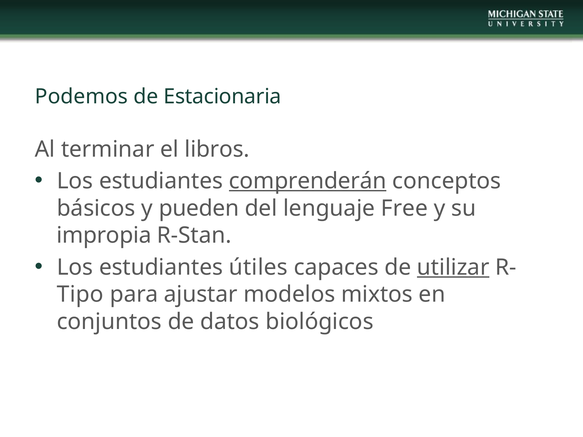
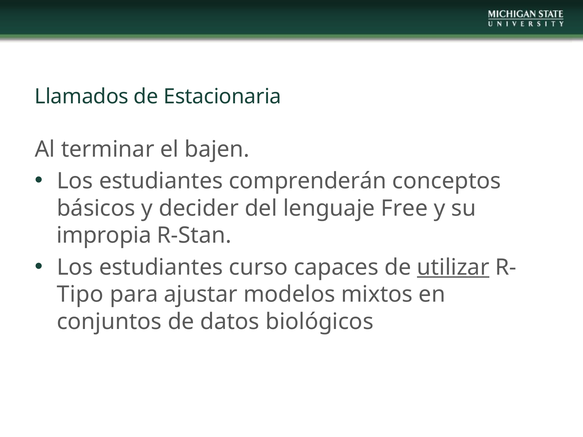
Podemos: Podemos -> Llamados
libros: libros -> bajen
comprenderán underline: present -> none
pueden: pueden -> decider
útiles: útiles -> curso
